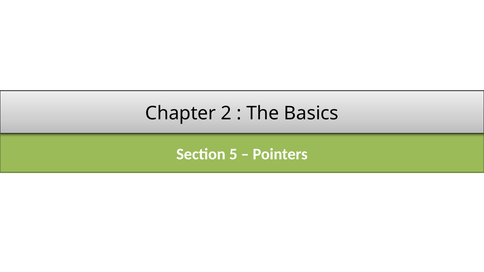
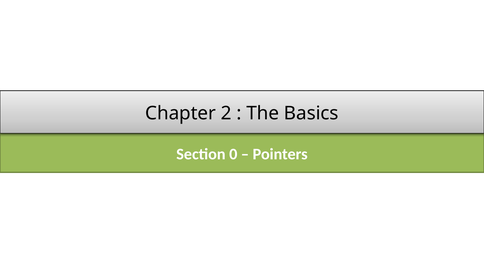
5: 5 -> 0
